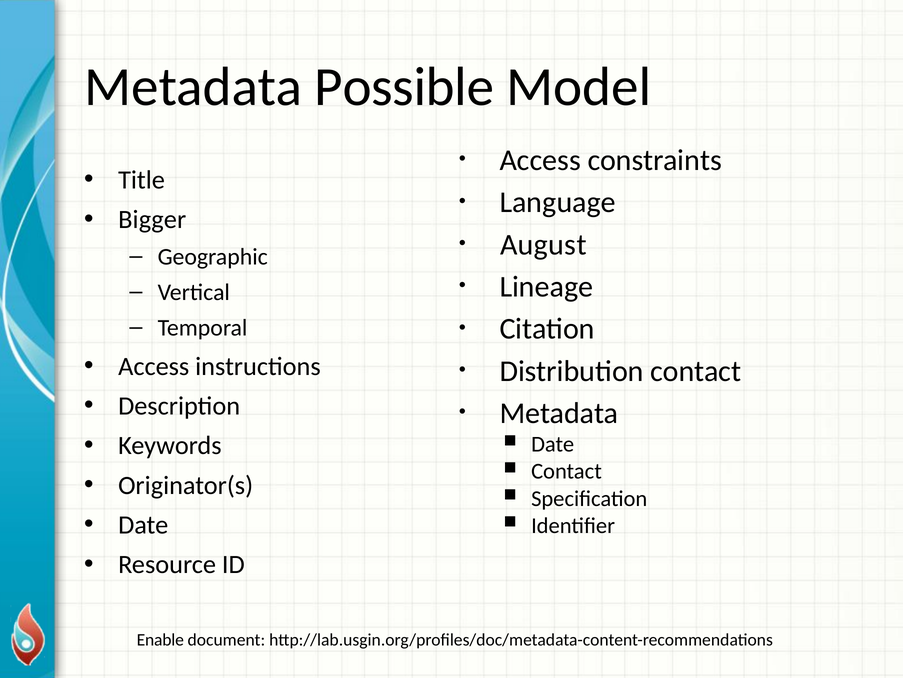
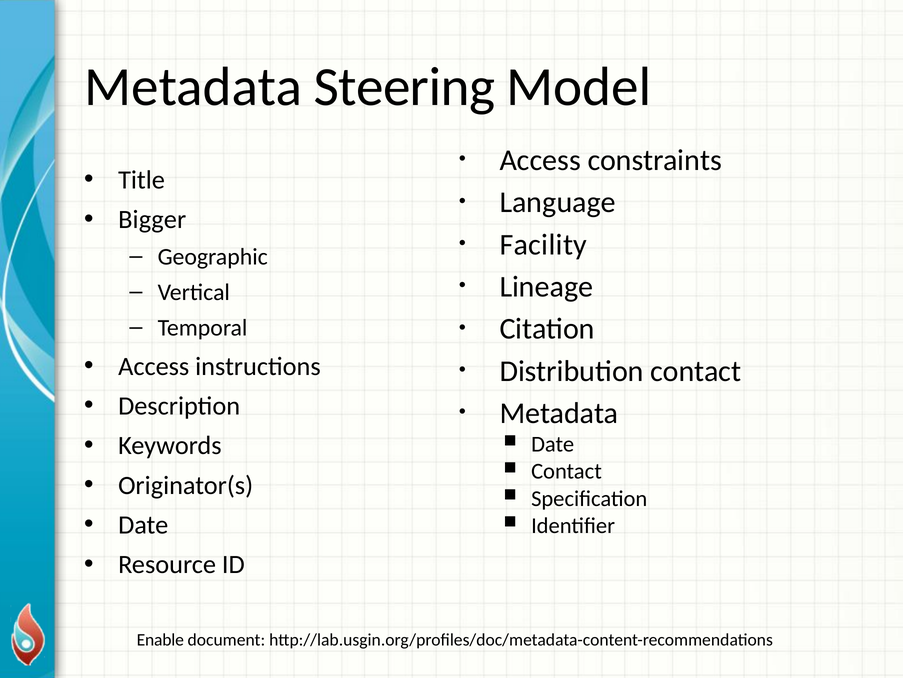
Possible: Possible -> Steering
August: August -> Facility
